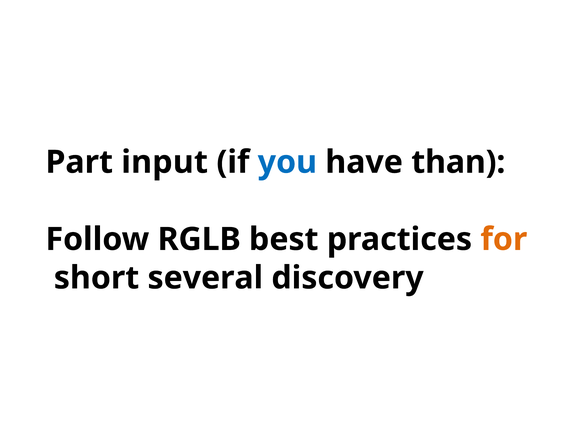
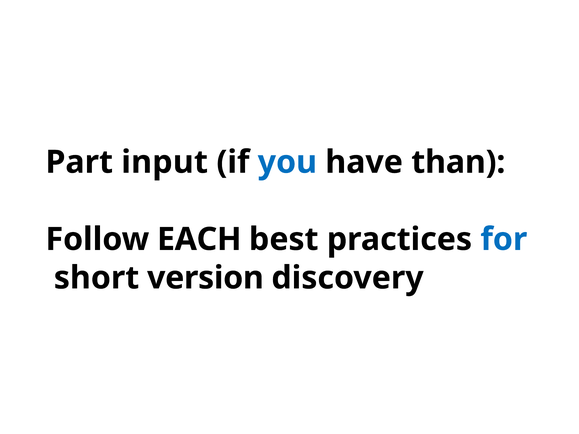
RGLB: RGLB -> EACH
for colour: orange -> blue
several: several -> version
